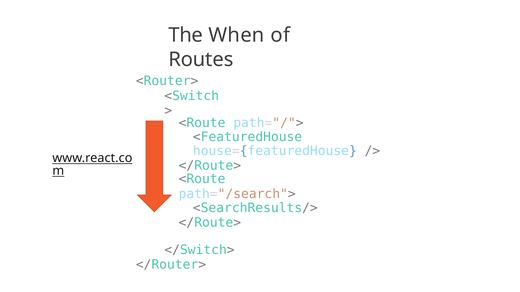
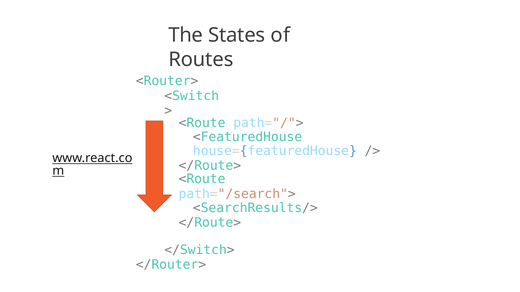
When: When -> States
